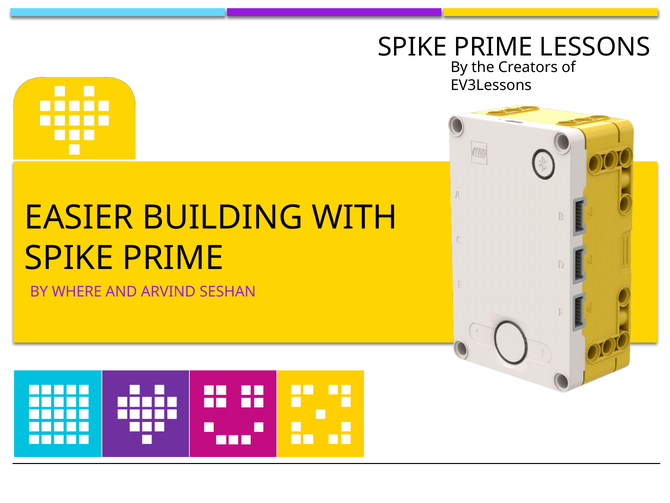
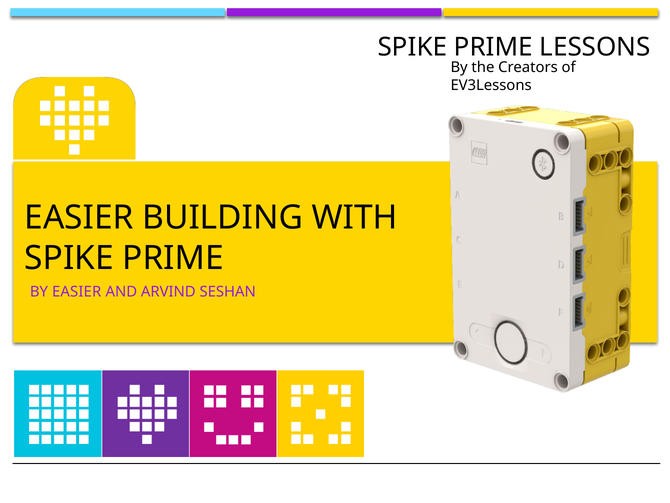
BY WHERE: WHERE -> EASIER
